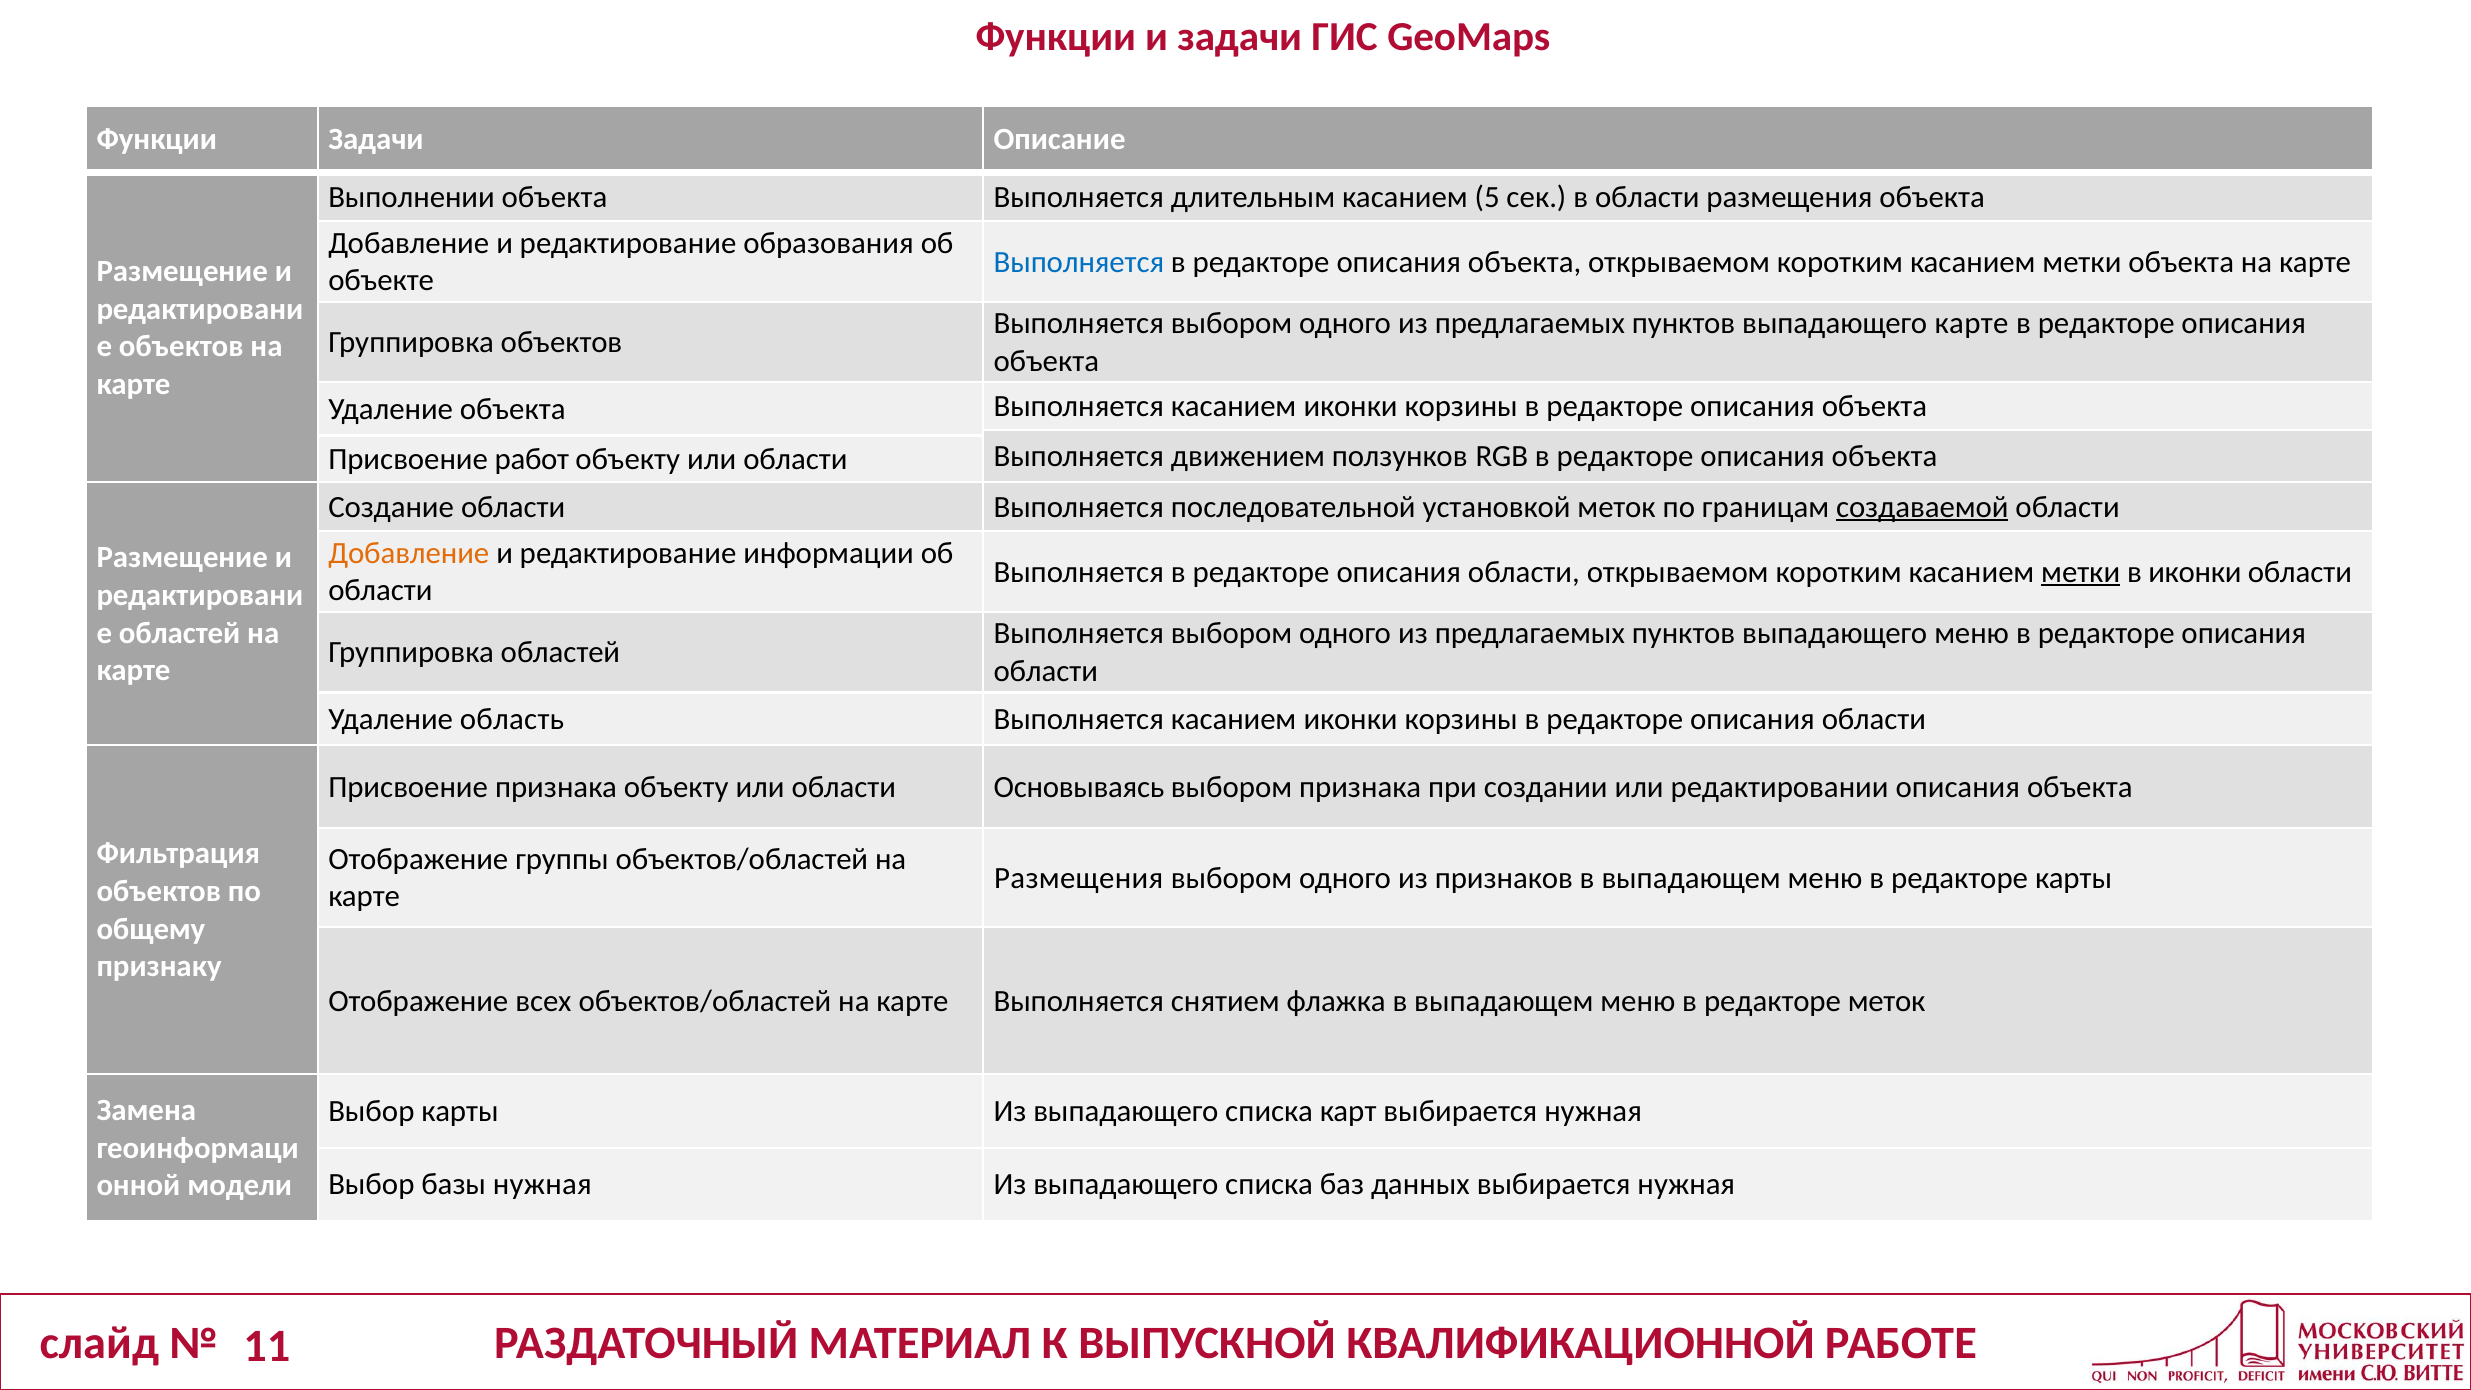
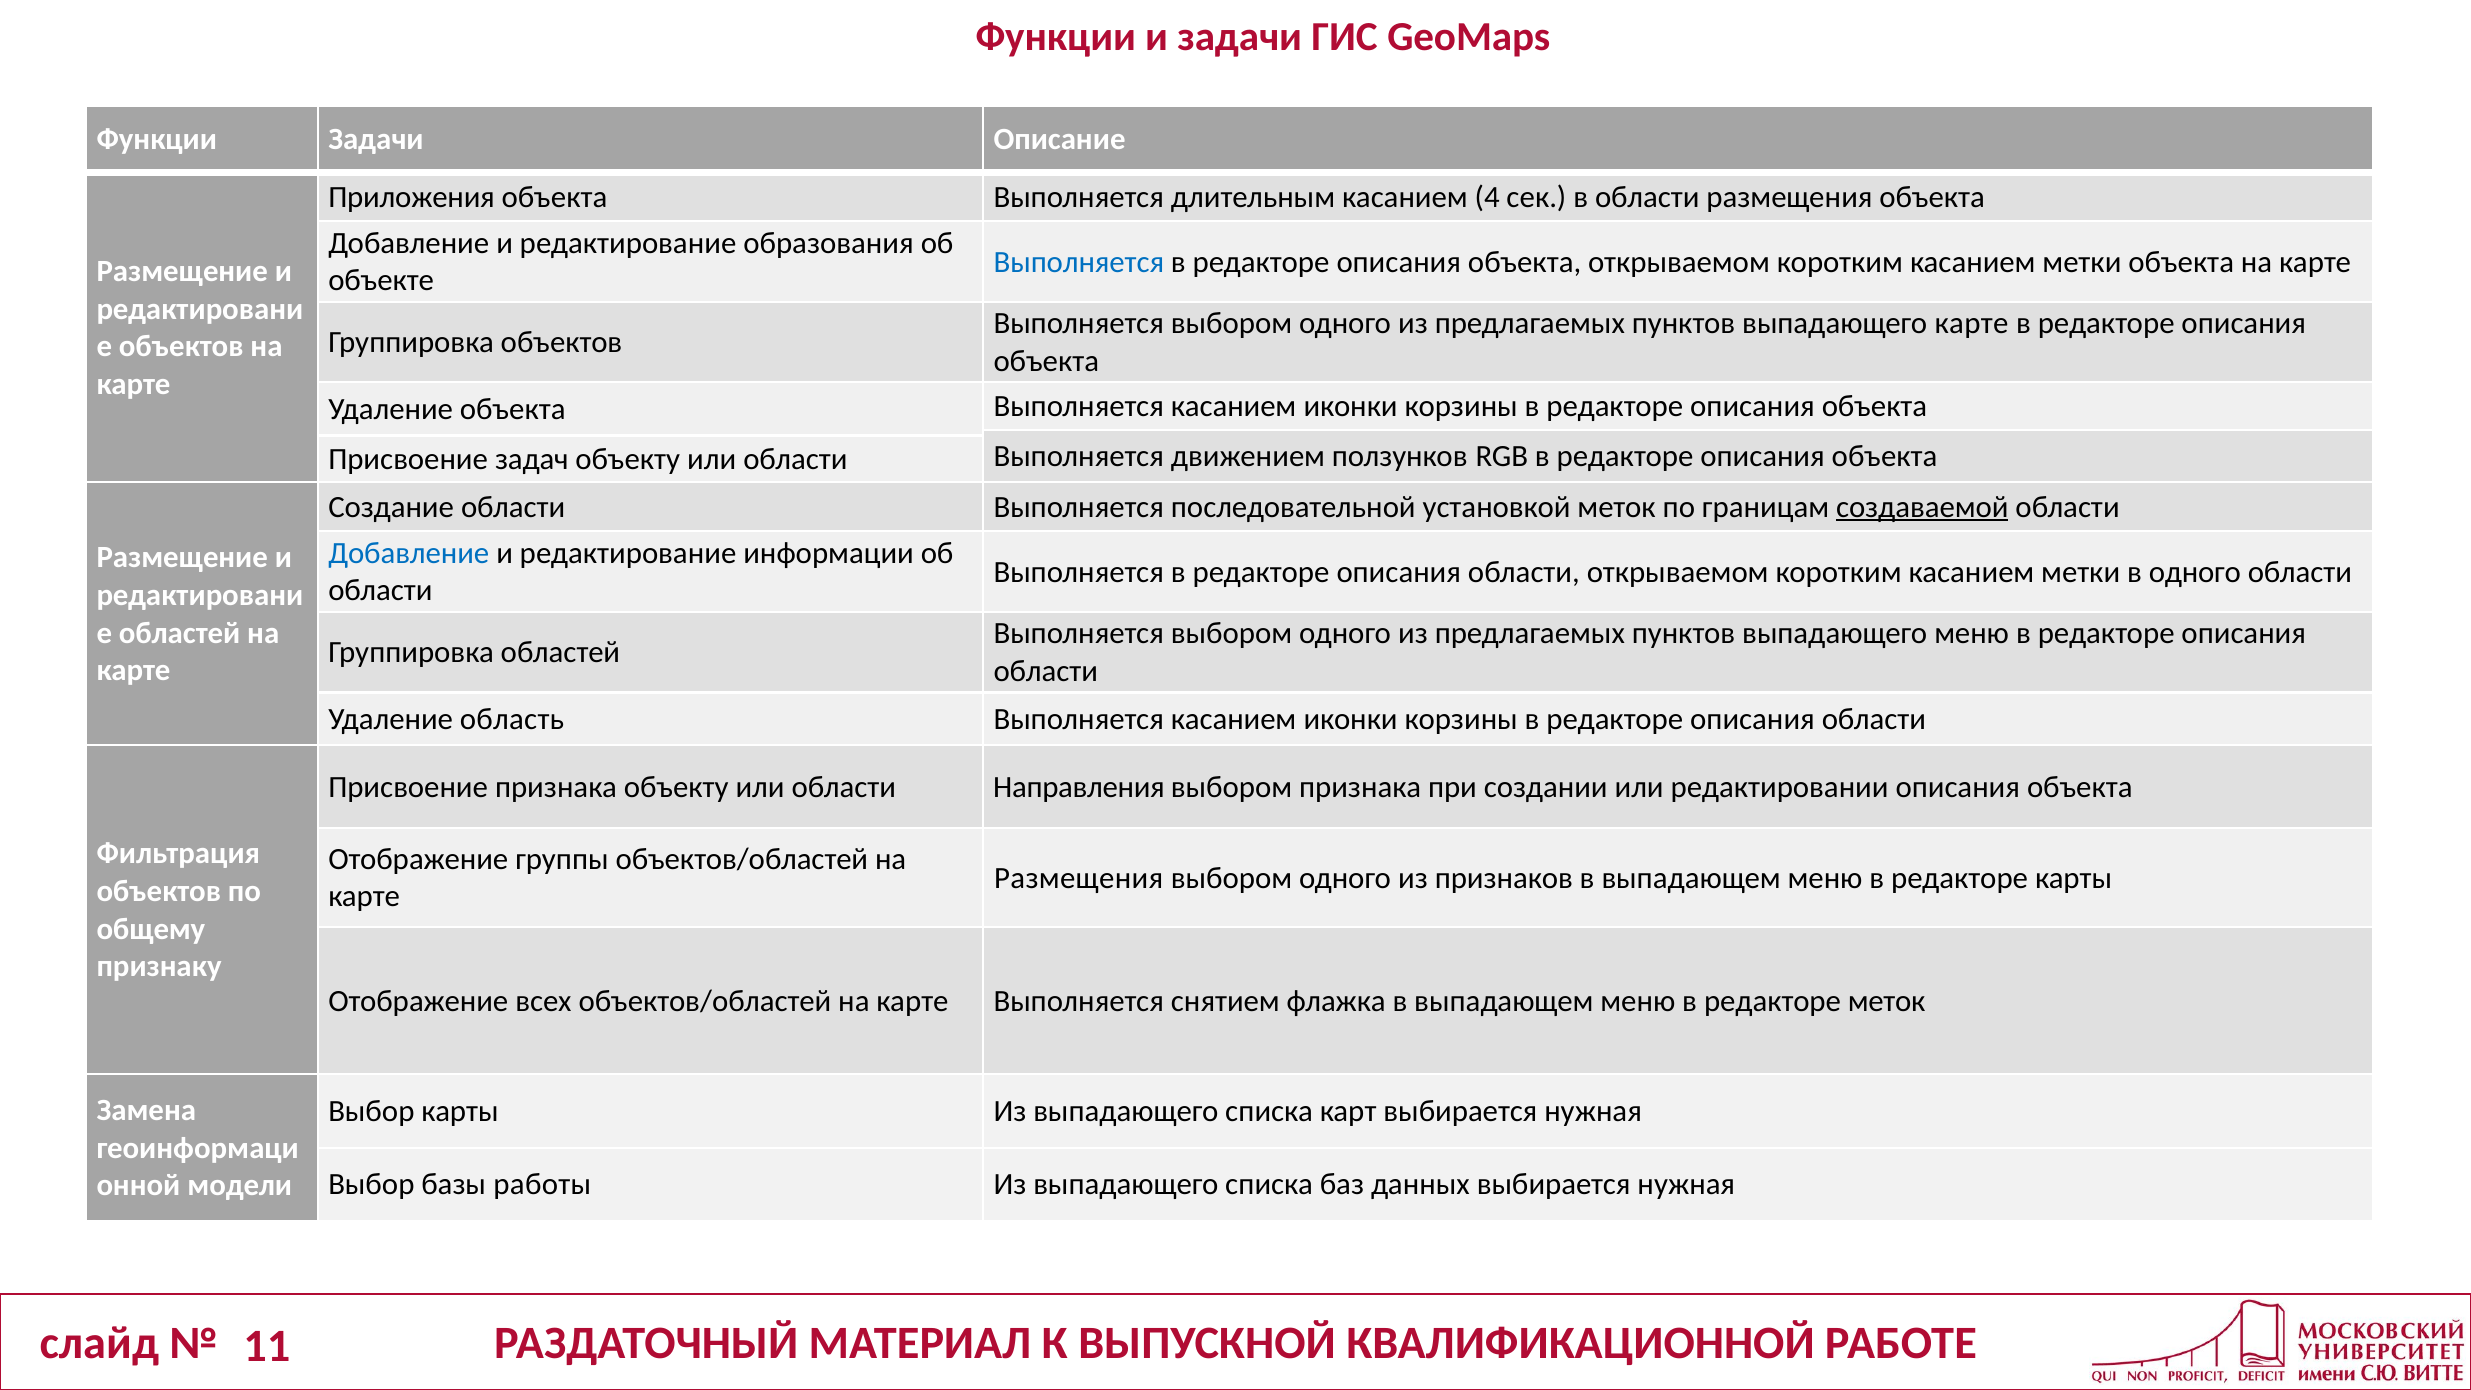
Выполнении: Выполнении -> Приложения
5: 5 -> 4
работ: работ -> задач
Добавление at (409, 553) colour: orange -> blue
метки at (2081, 572) underline: present -> none
в иконки: иконки -> одного
Основываясь: Основываясь -> Направления
базы нужная: нужная -> работы
